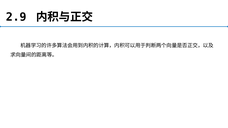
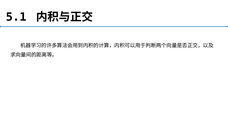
2.9: 2.9 -> 5.1
